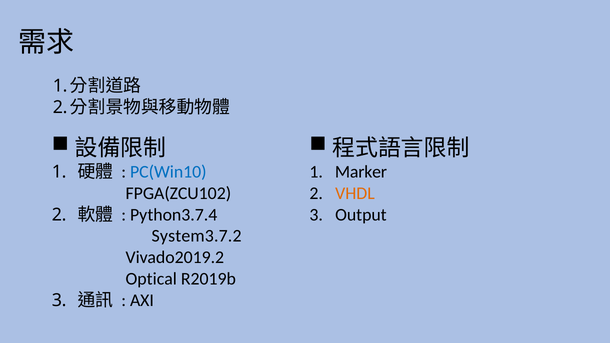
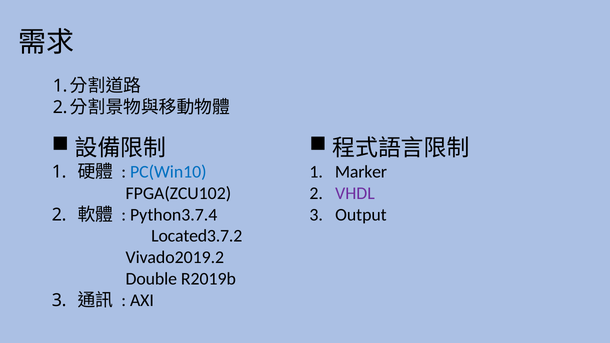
VHDL colour: orange -> purple
System3.7.2: System3.7.2 -> Located3.7.2
Optical: Optical -> Double
